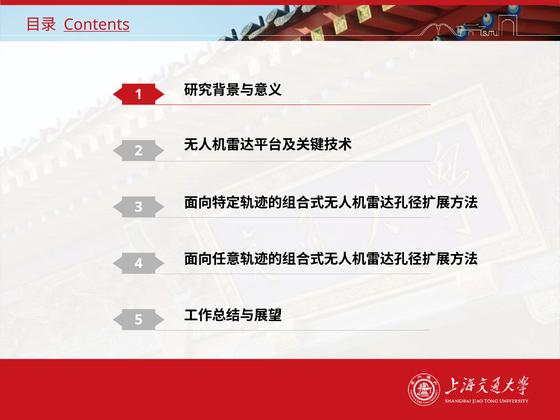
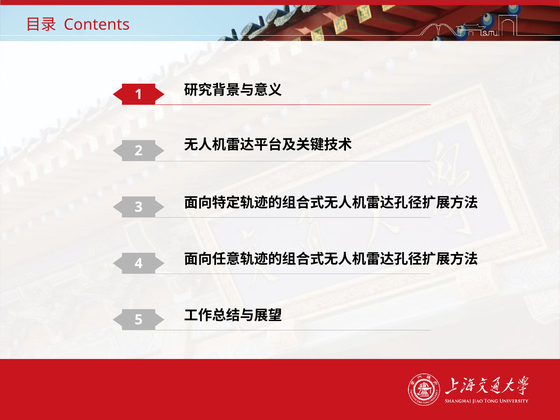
Contents underline: present -> none
